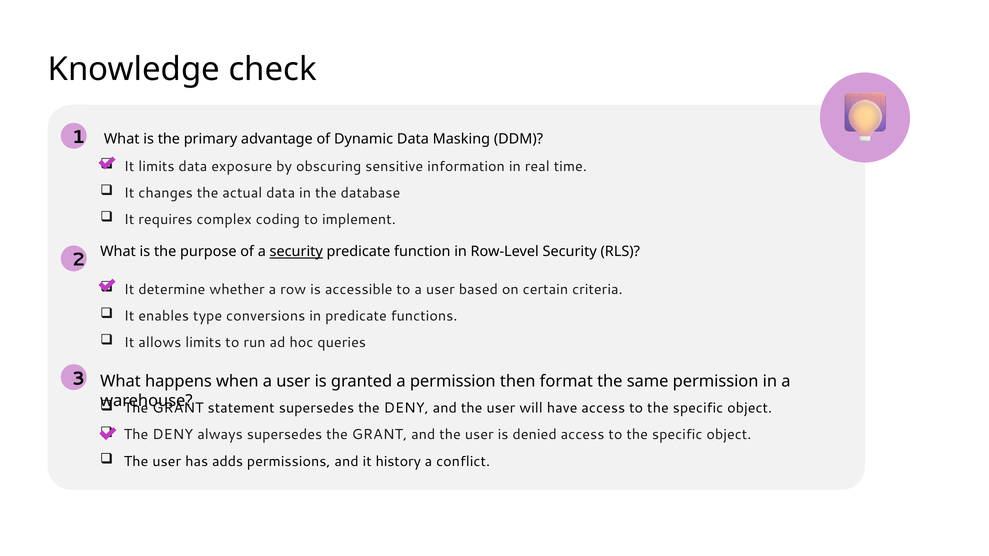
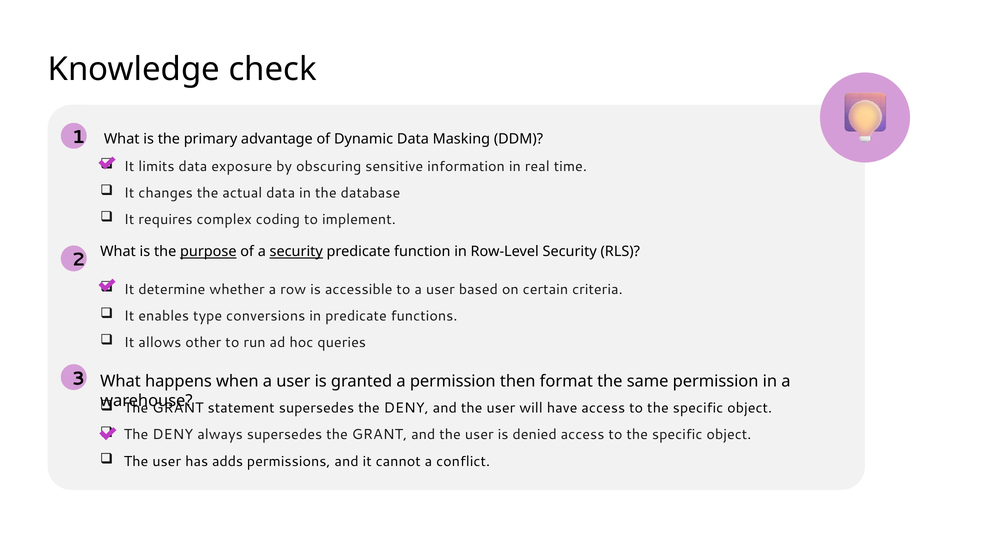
purpose underline: none -> present
allows limits: limits -> other
history: history -> cannot
